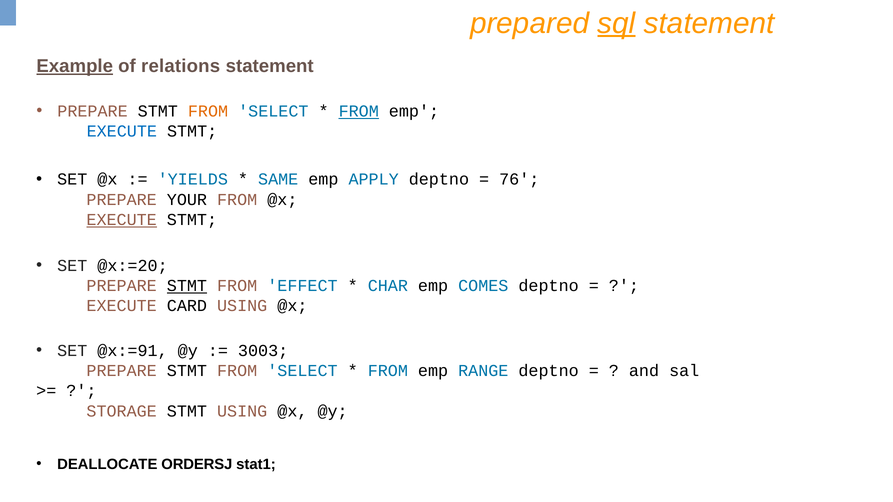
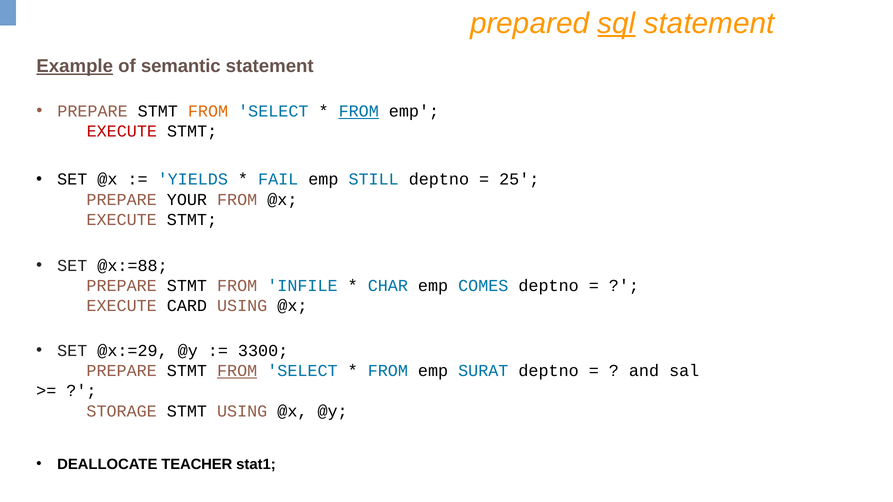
relations: relations -> semantic
EXECUTE at (122, 131) colour: blue -> red
SAME: SAME -> FAIL
APPLY: APPLY -> STILL
76: 76 -> 25
EXECUTE at (122, 220) underline: present -> none
@x:=20: @x:=20 -> @x:=88
STMT at (187, 286) underline: present -> none
EFFECT: EFFECT -> INFILE
@x:=91: @x:=91 -> @x:=29
3003: 3003 -> 3300
FROM at (237, 371) underline: none -> present
RANGE: RANGE -> SURAT
ORDERSJ: ORDERSJ -> TEACHER
